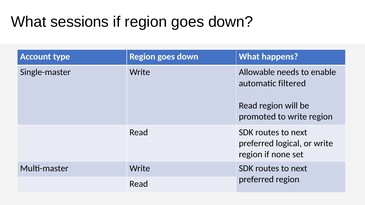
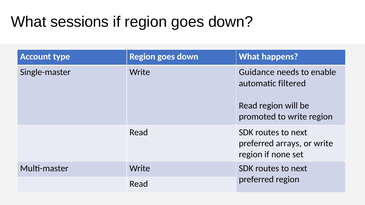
Allowable: Allowable -> Guidance
logical: logical -> arrays
